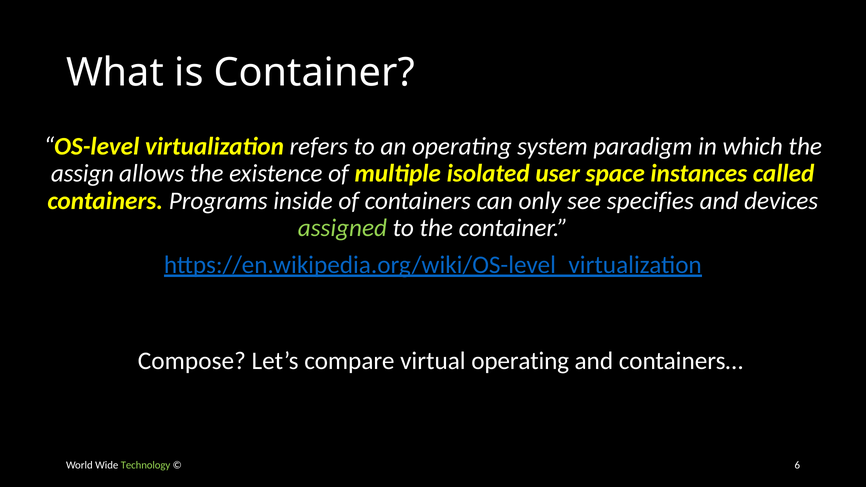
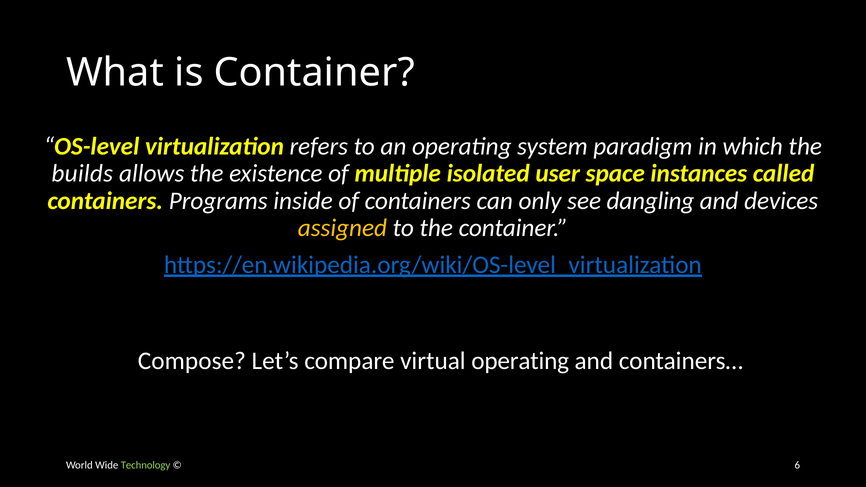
assign: assign -> builds
specifies: specifies -> dangling
assigned colour: light green -> yellow
